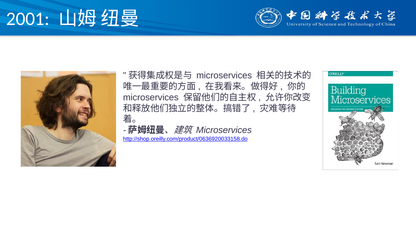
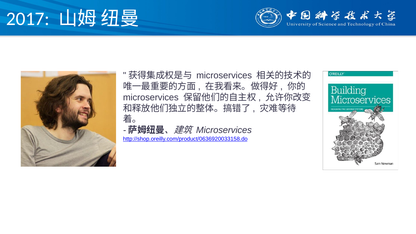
2001: 2001 -> 2017
